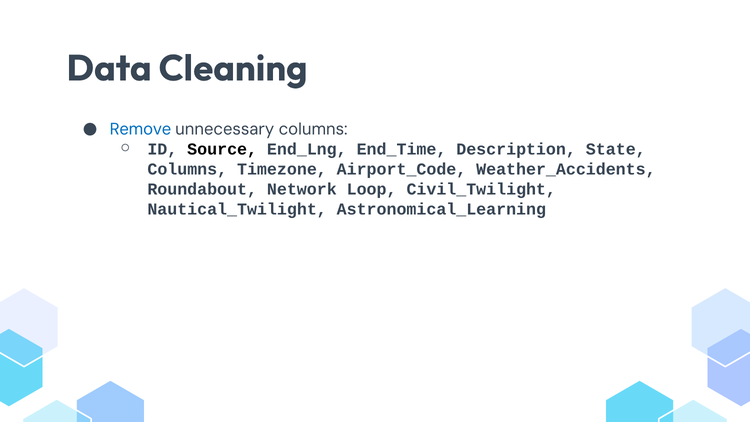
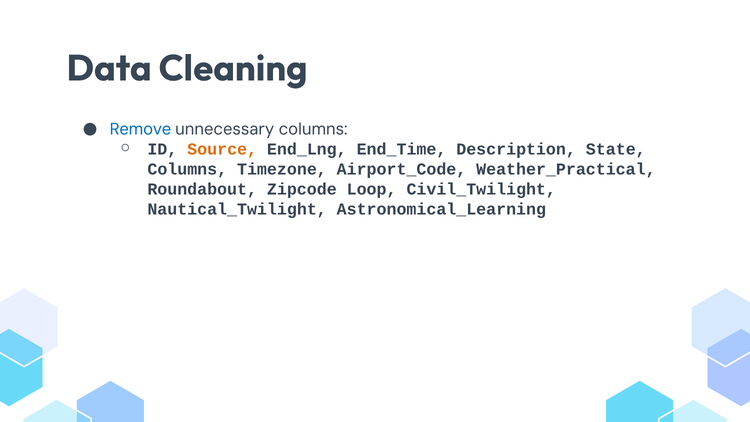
Source colour: black -> orange
Weather_Accidents: Weather_Accidents -> Weather_Practical
Network: Network -> Zipcode
